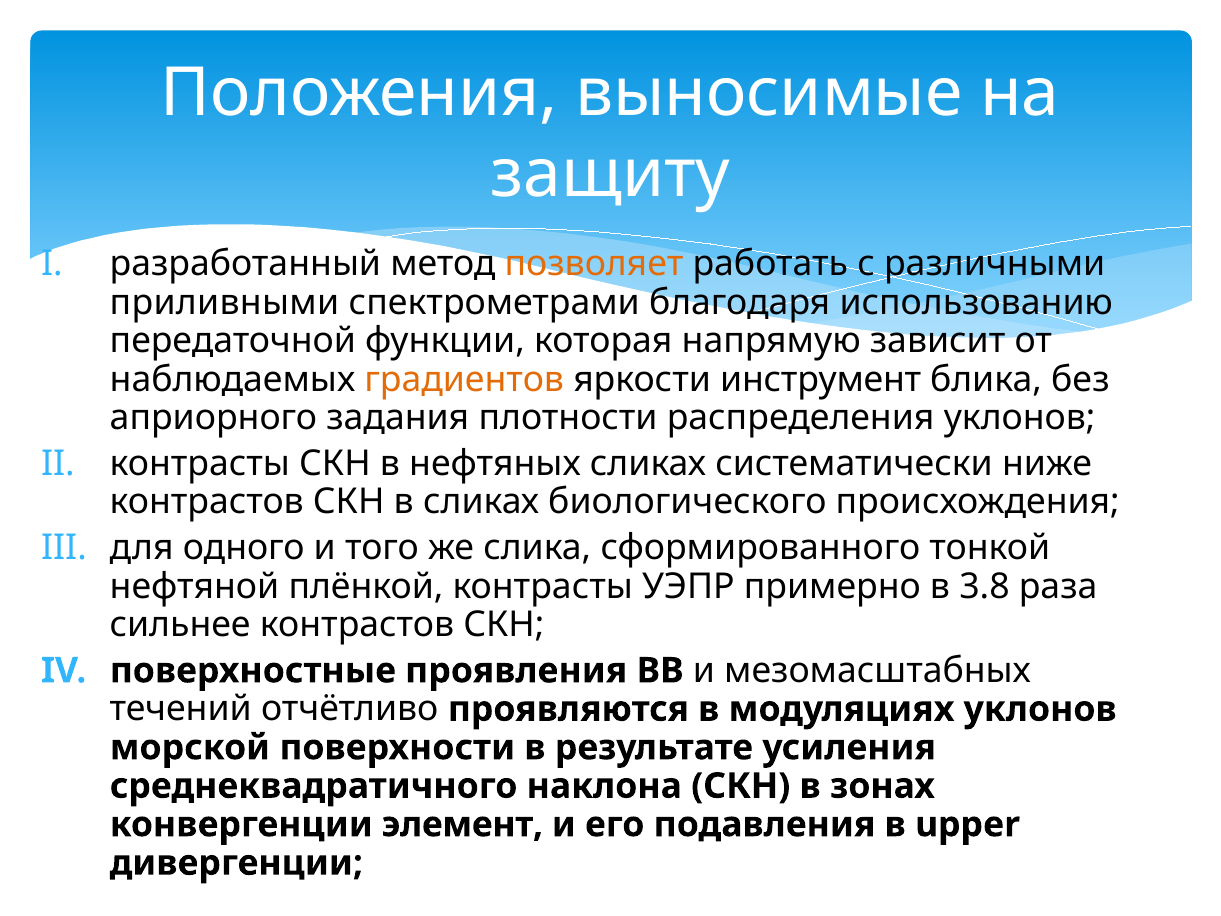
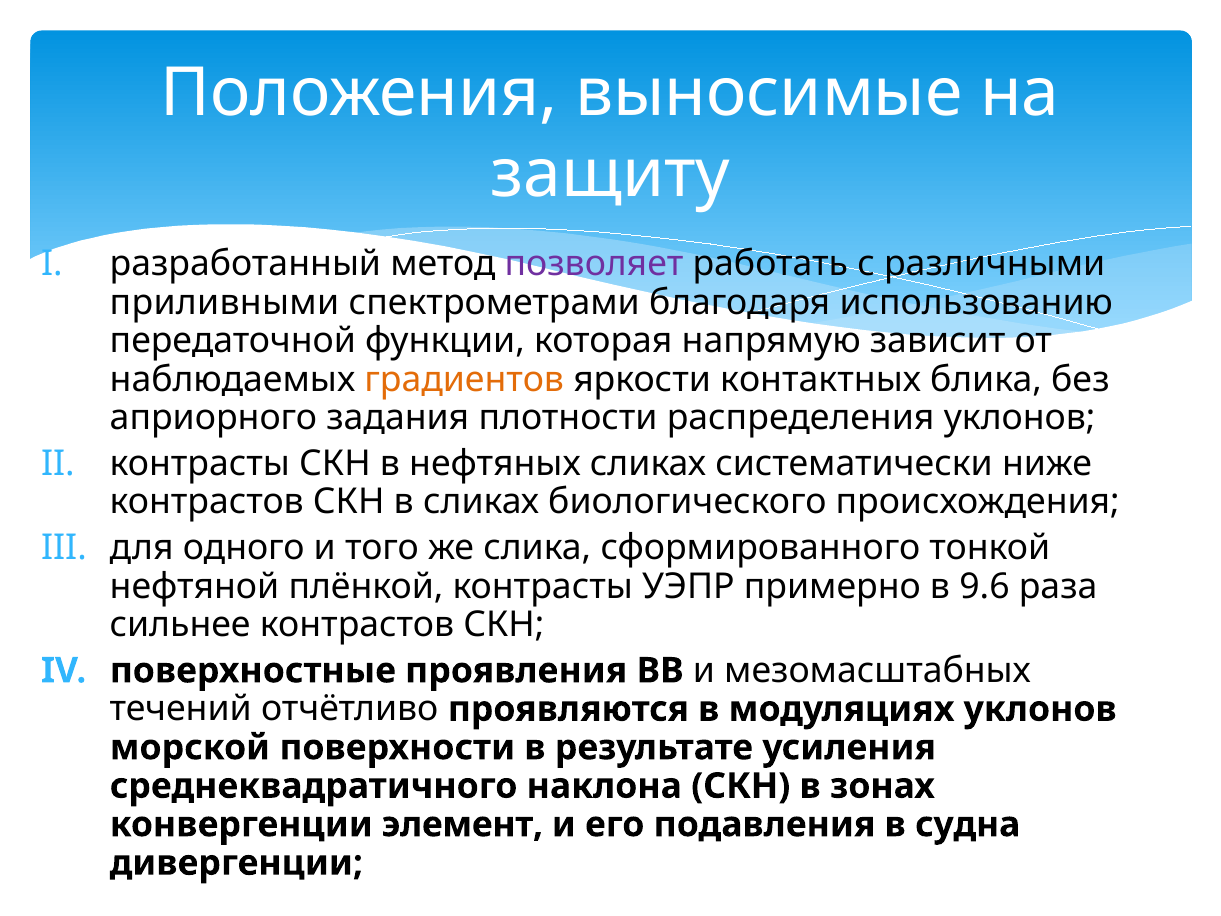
позволяет colour: orange -> purple
инструмент: инструмент -> контактных
3.8: 3.8 -> 9.6
upper: upper -> судна
